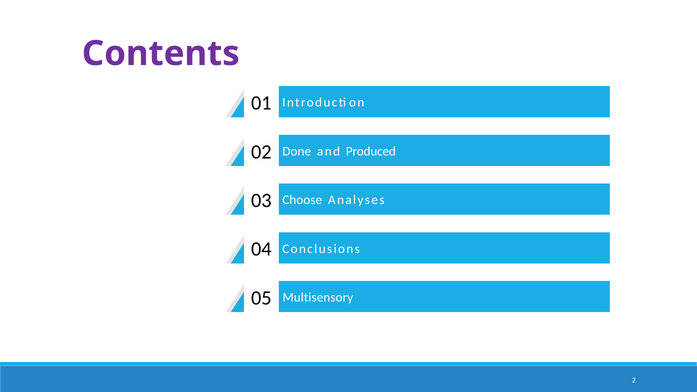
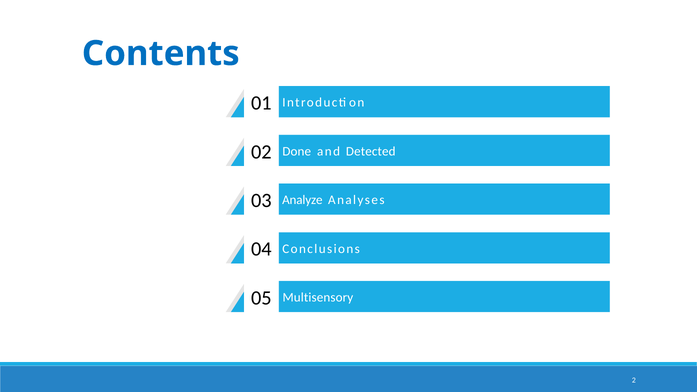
Contents colour: purple -> blue
Produced: Produced -> Detected
Choose: Choose -> Analyze
